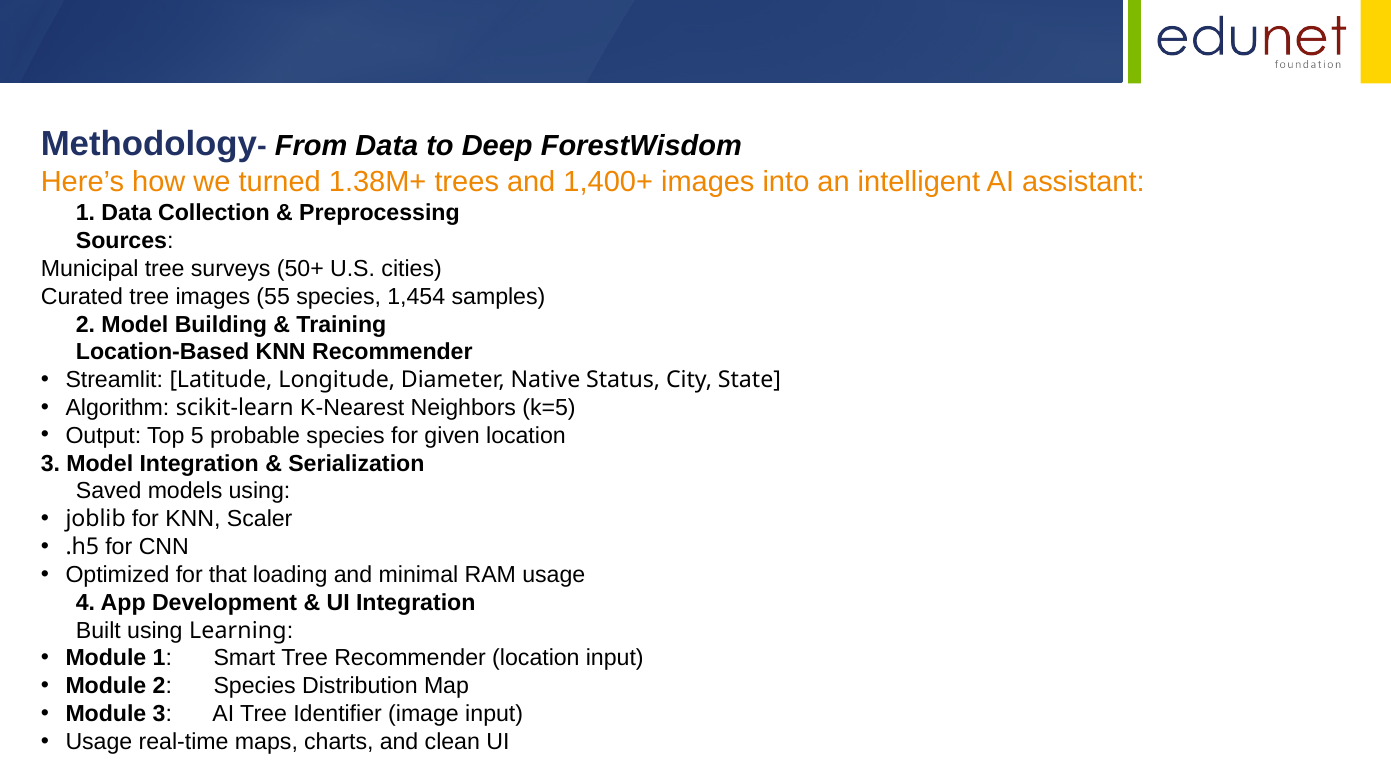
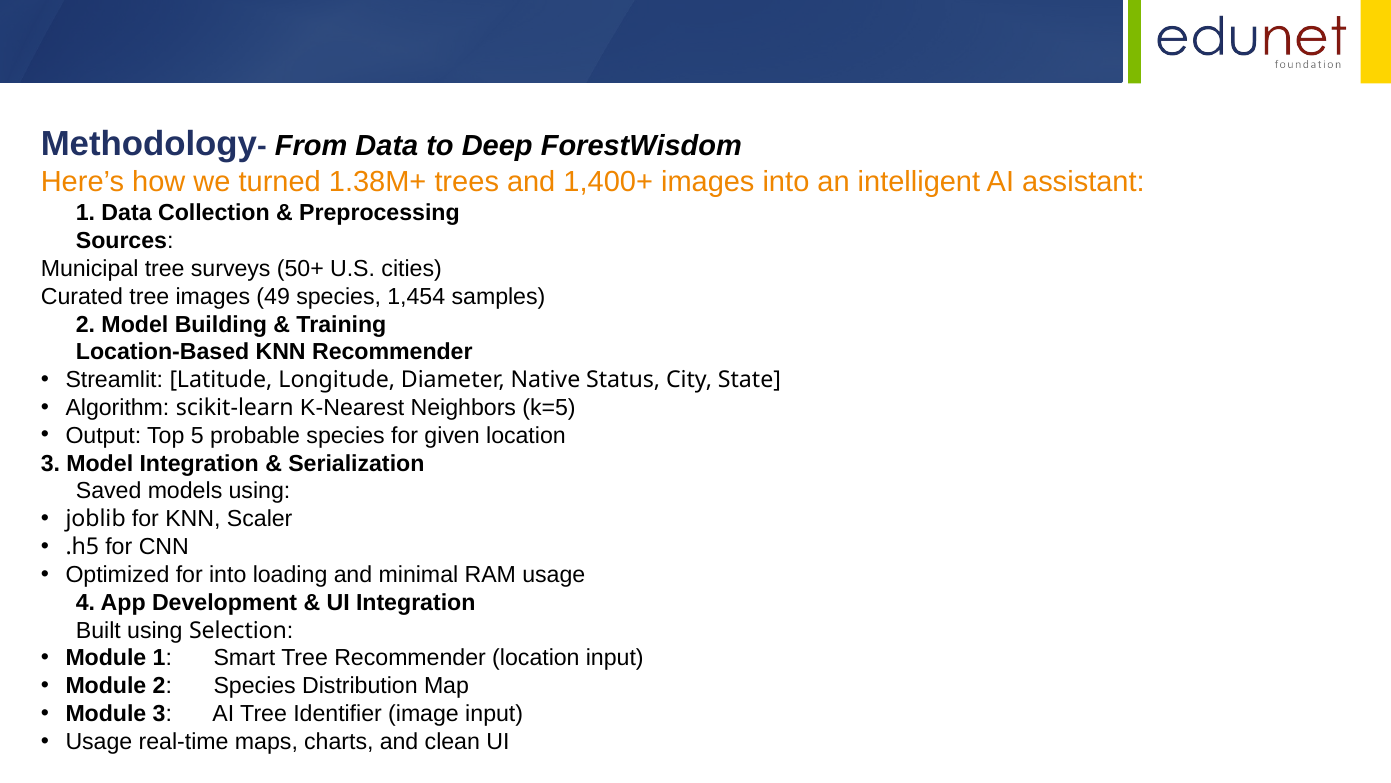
55: 55 -> 49
for that: that -> into
Learning: Learning -> Selection
